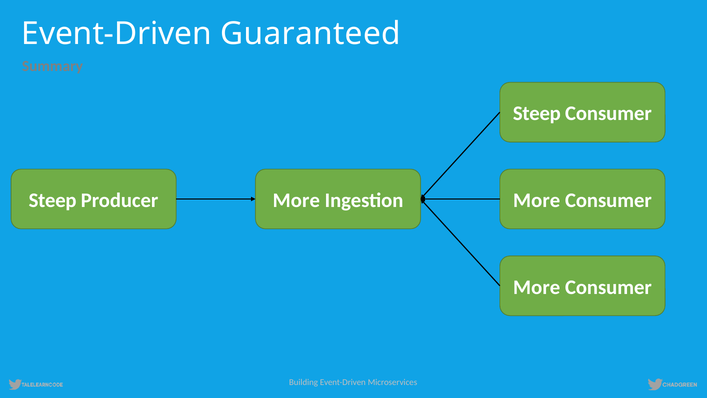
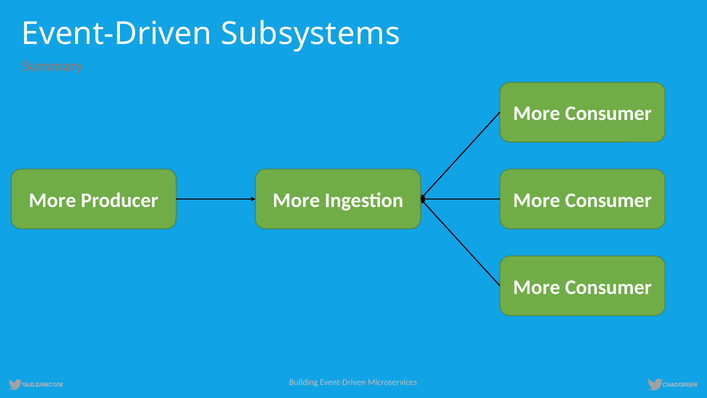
Guaranteed: Guaranteed -> Subsystems
Steep at (537, 114): Steep -> More
Steep at (53, 200): Steep -> More
